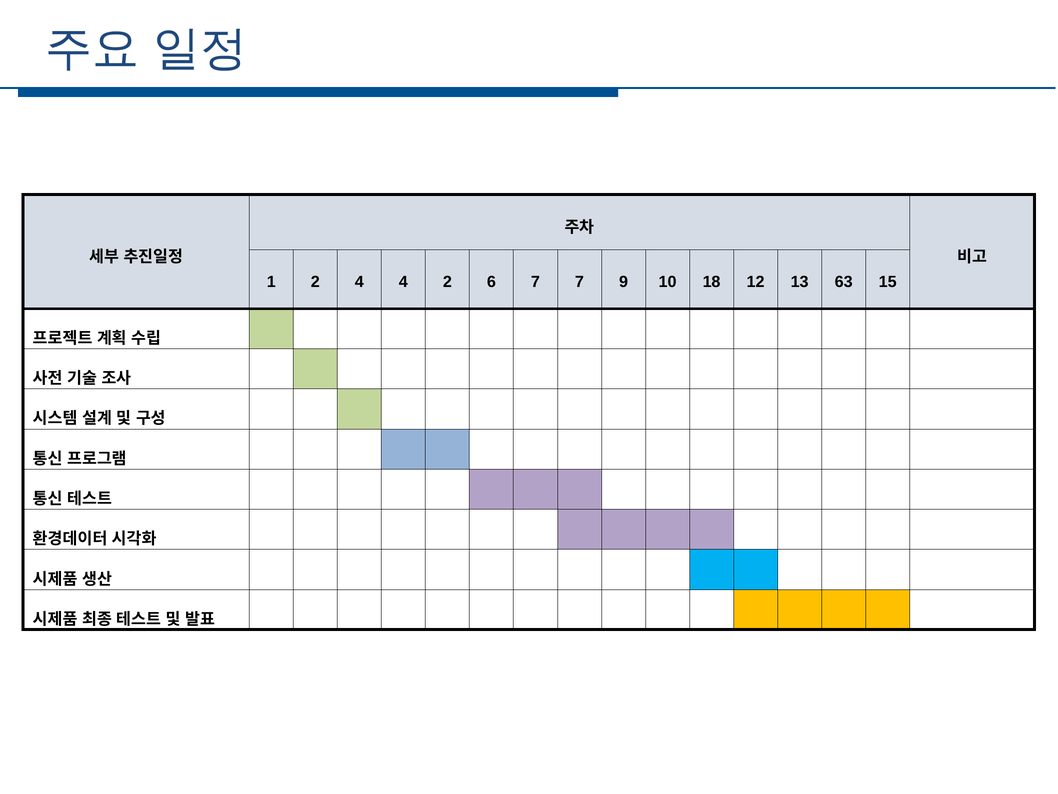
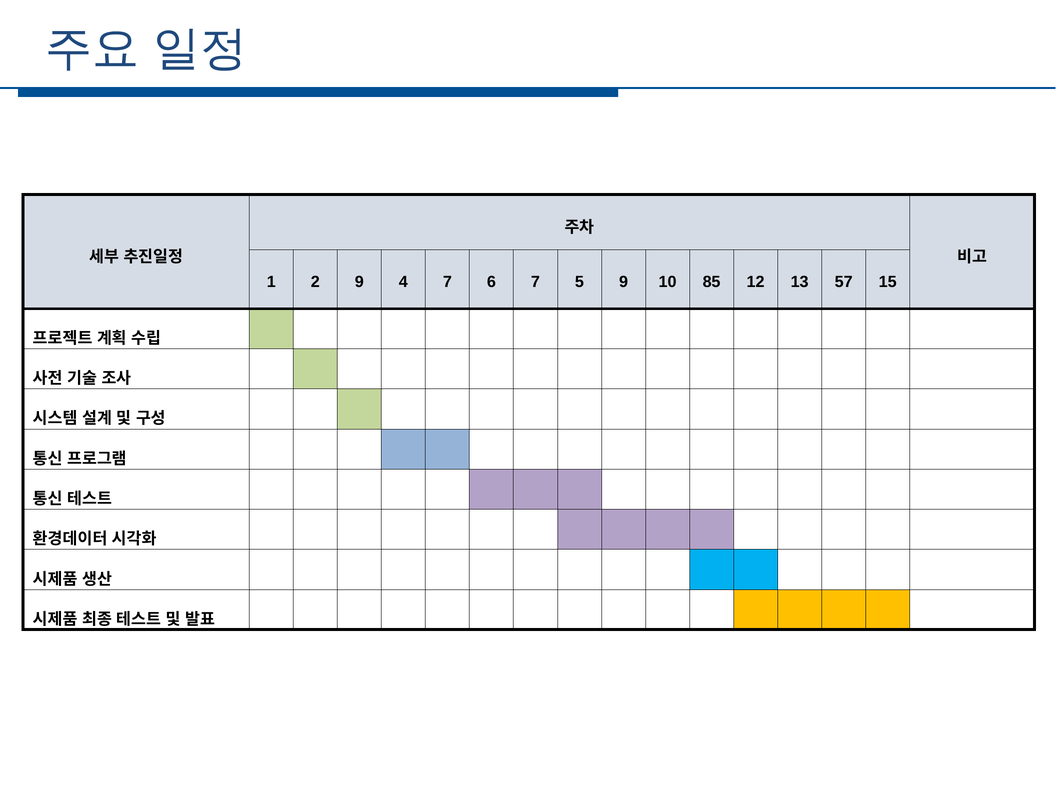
2 4: 4 -> 9
4 2: 2 -> 7
7 7: 7 -> 5
18: 18 -> 85
63: 63 -> 57
